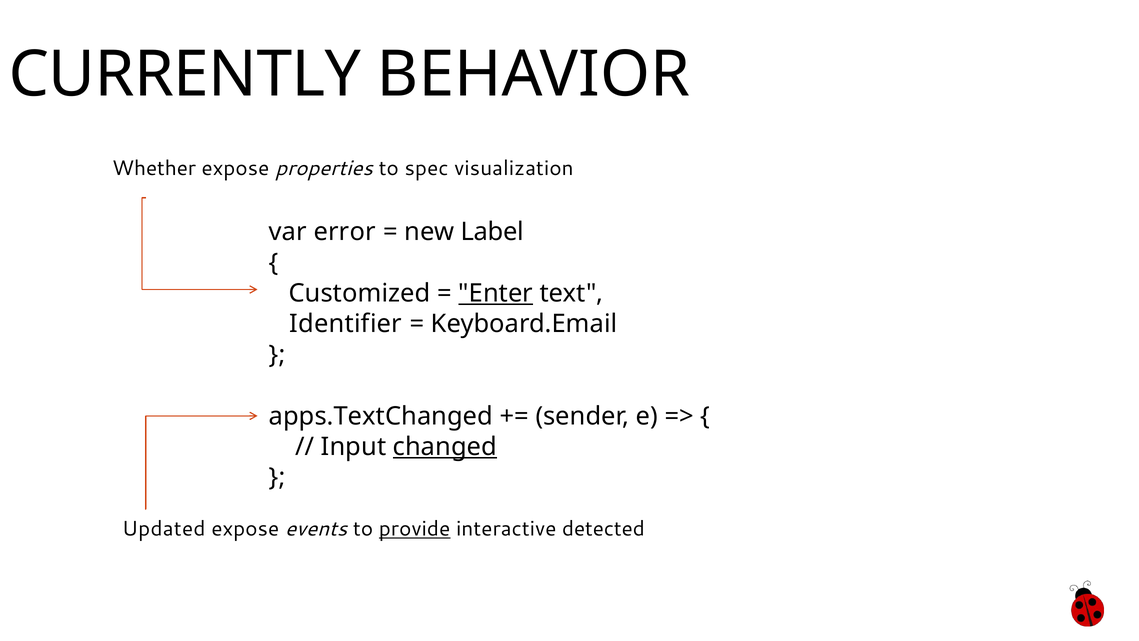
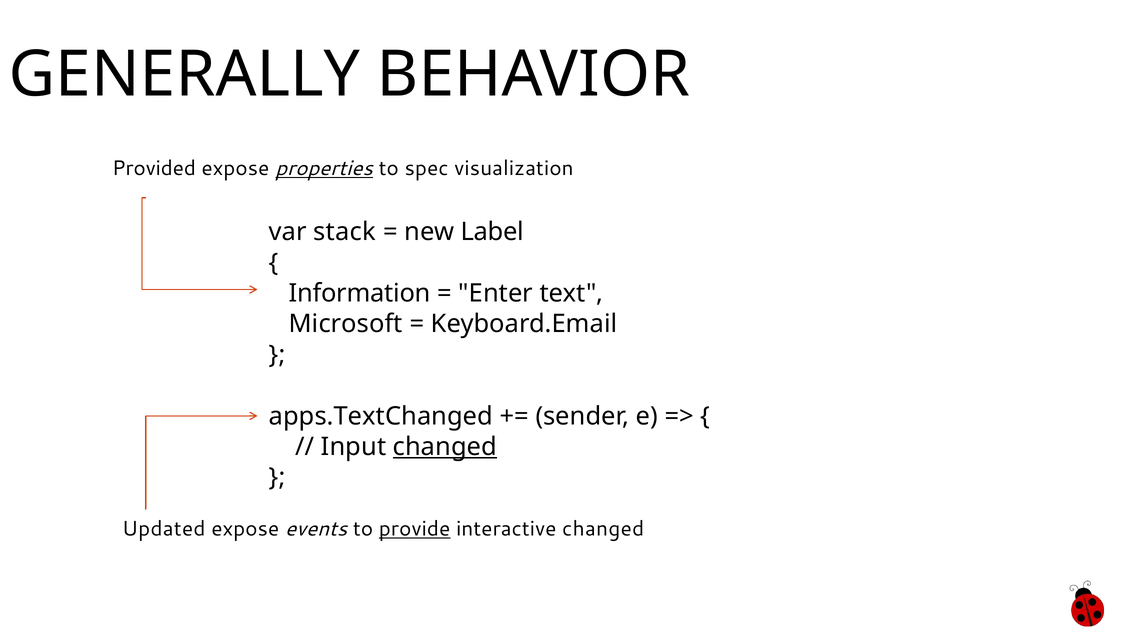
CURRENTLY: CURRENTLY -> GENERALLY
Whether: Whether -> Provided
properties underline: none -> present
error: error -> stack
Customized: Customized -> Information
Enter underline: present -> none
Identifier: Identifier -> Microsoft
interactive detected: detected -> changed
